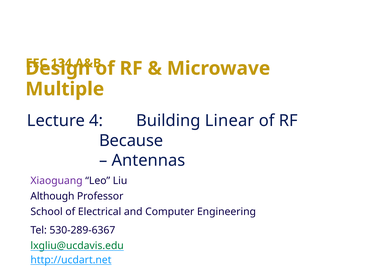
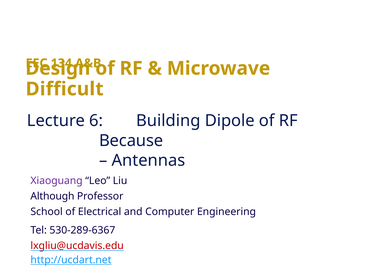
Multiple: Multiple -> Difficult
4: 4 -> 6
Linear: Linear -> Dipole
lxgliu@ucdavis.edu colour: green -> red
